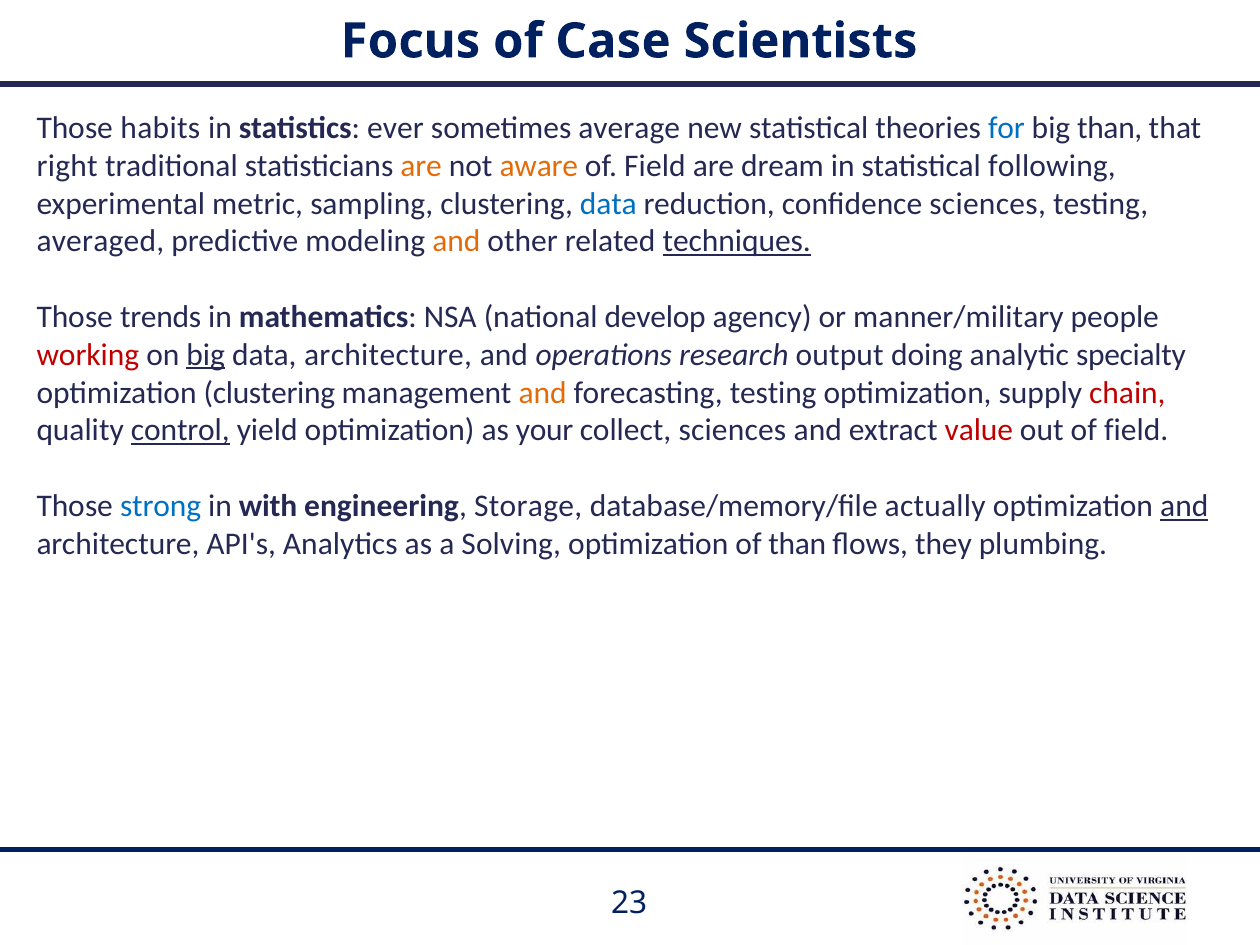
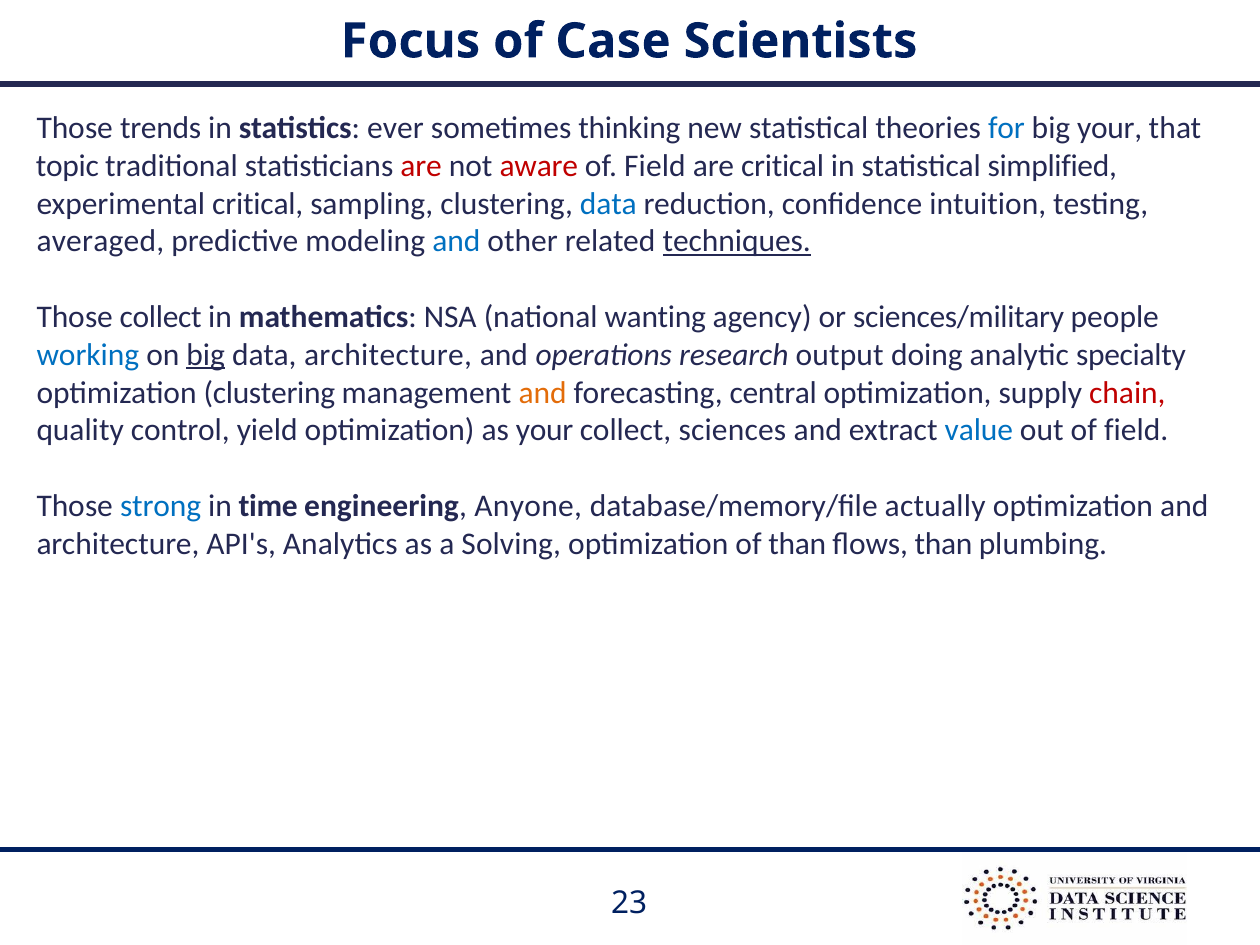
habits: habits -> trends
average: average -> thinking
big than: than -> your
right: right -> topic
are at (421, 166) colour: orange -> red
aware colour: orange -> red
are dream: dream -> critical
following: following -> simplified
experimental metric: metric -> critical
confidence sciences: sciences -> intuition
and at (456, 241) colour: orange -> blue
Those trends: trends -> collect
develop: develop -> wanting
manner/military: manner/military -> sciences/military
working colour: red -> blue
forecasting testing: testing -> central
control underline: present -> none
value colour: red -> blue
with: with -> time
Storage: Storage -> Anyone
and at (1184, 506) underline: present -> none
flows they: they -> than
